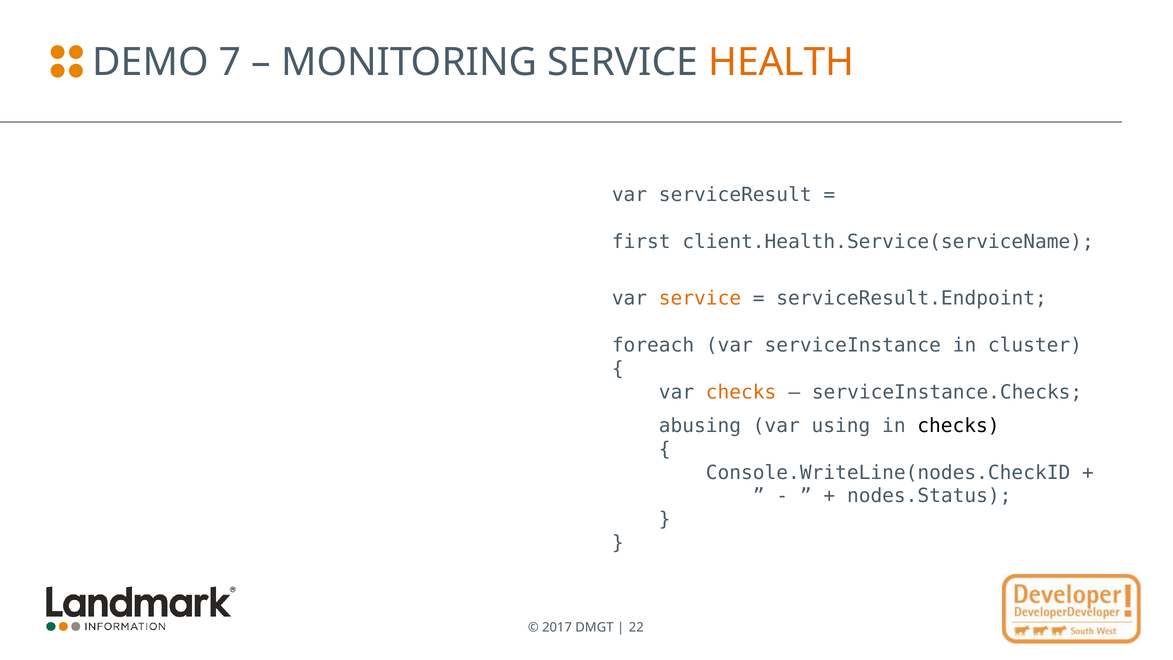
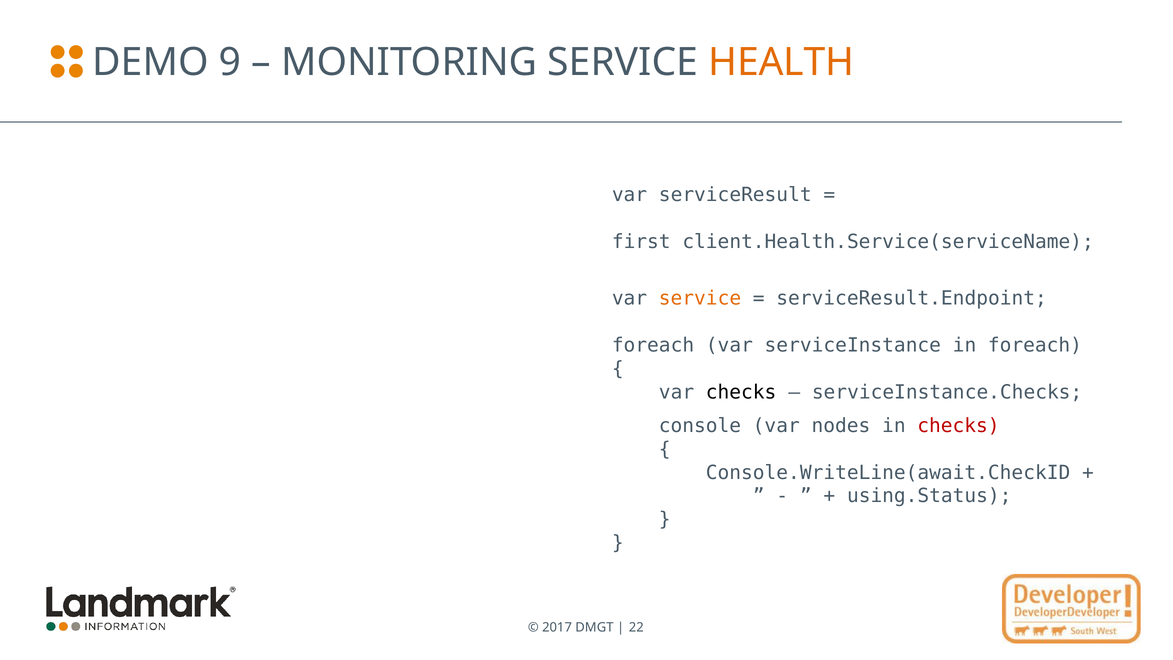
7: 7 -> 9
in cluster: cluster -> foreach
checks at (741, 392) colour: orange -> black
abusing: abusing -> console
using: using -> nodes
checks at (958, 426) colour: black -> red
Console.WriteLine(nodes.CheckID: Console.WriteLine(nodes.CheckID -> Console.WriteLine(await.CheckID
nodes.Status: nodes.Status -> using.Status
